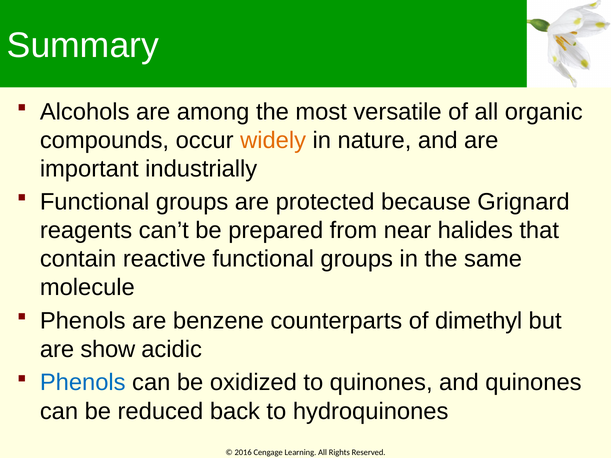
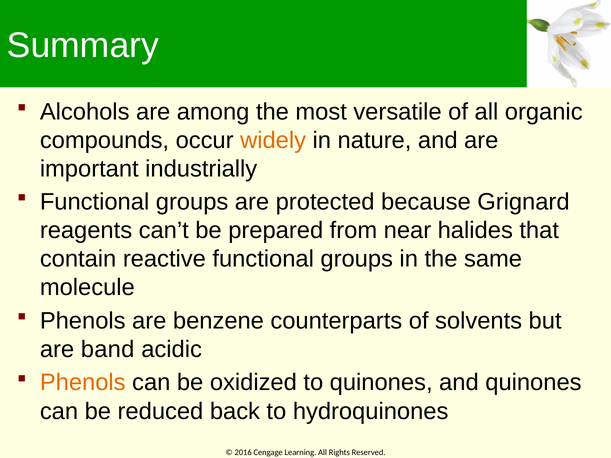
dimethyl: dimethyl -> solvents
show: show -> band
Phenols at (83, 383) colour: blue -> orange
